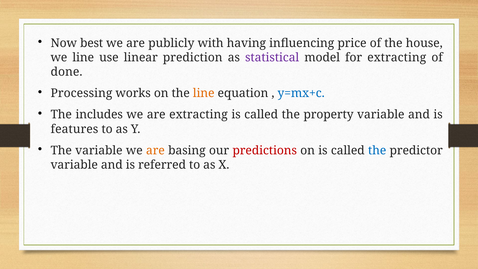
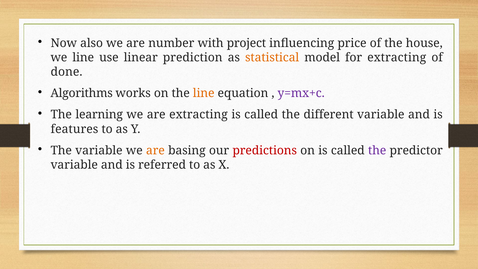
best: best -> also
publicly: publicly -> number
having: having -> project
statistical colour: purple -> orange
Processing: Processing -> Algorithms
y=mx+c colour: blue -> purple
includes: includes -> learning
property: property -> different
the at (377, 150) colour: blue -> purple
